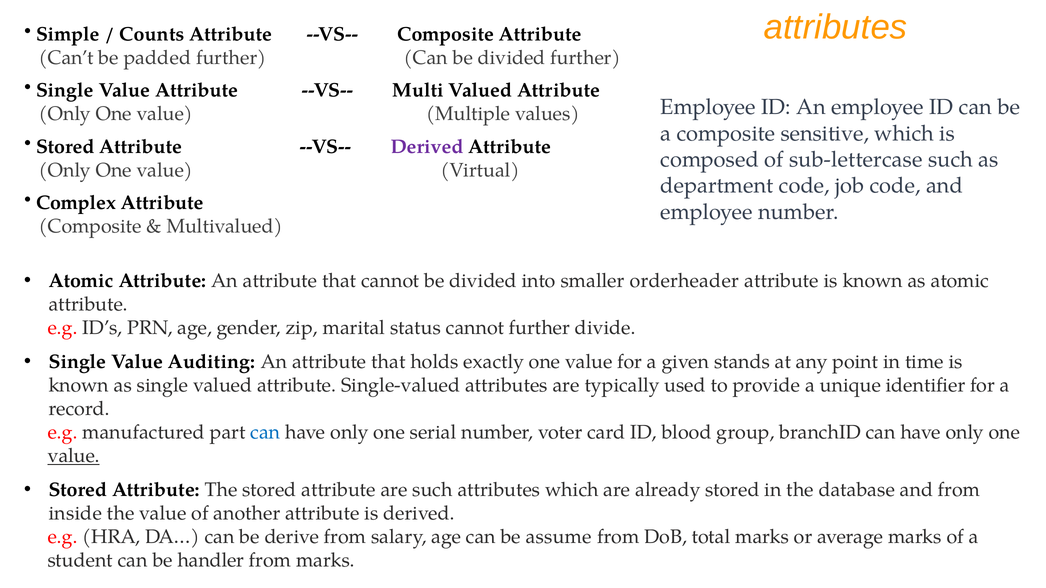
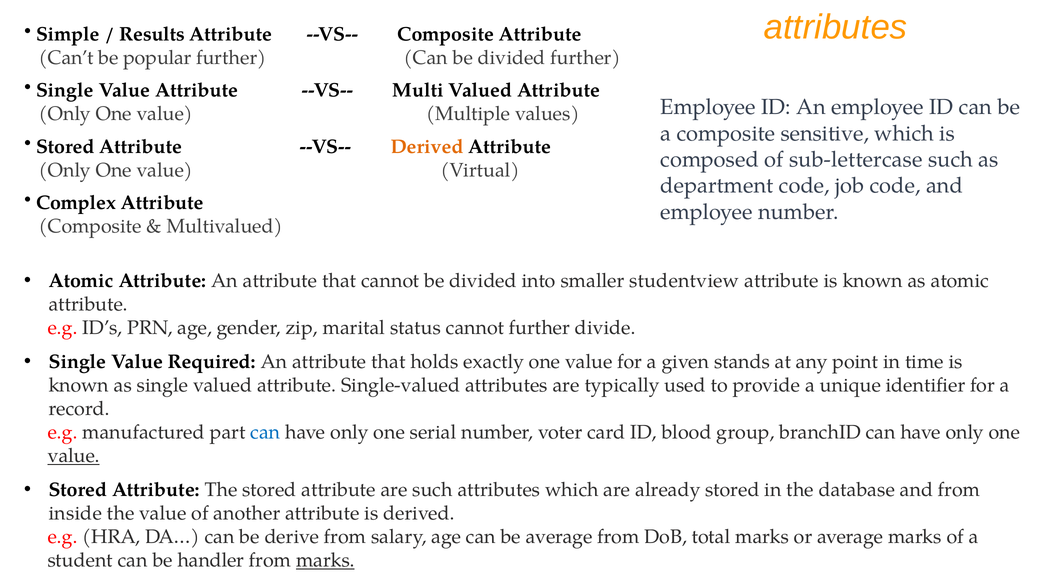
Counts: Counts -> Results
padded: padded -> popular
Derived at (427, 147) colour: purple -> orange
orderheader: orderheader -> studentview
Auditing: Auditing -> Required
be assume: assume -> average
marks at (325, 561) underline: none -> present
